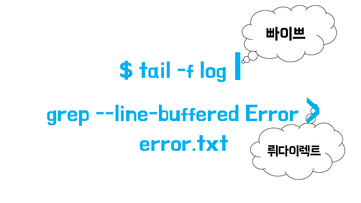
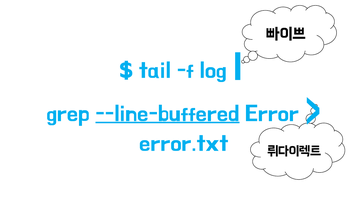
--line-buffered underline: none -> present
